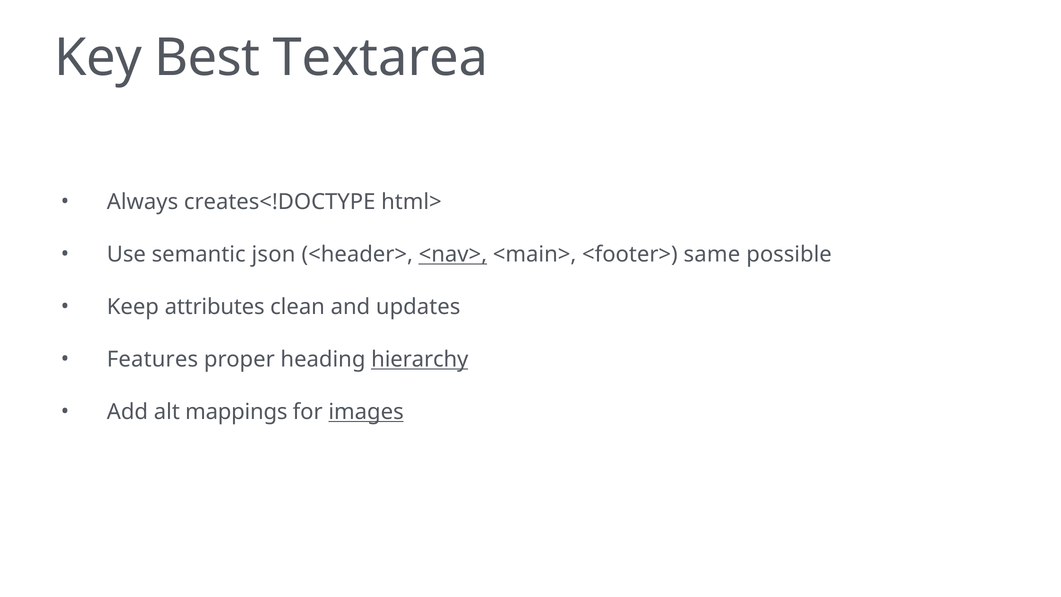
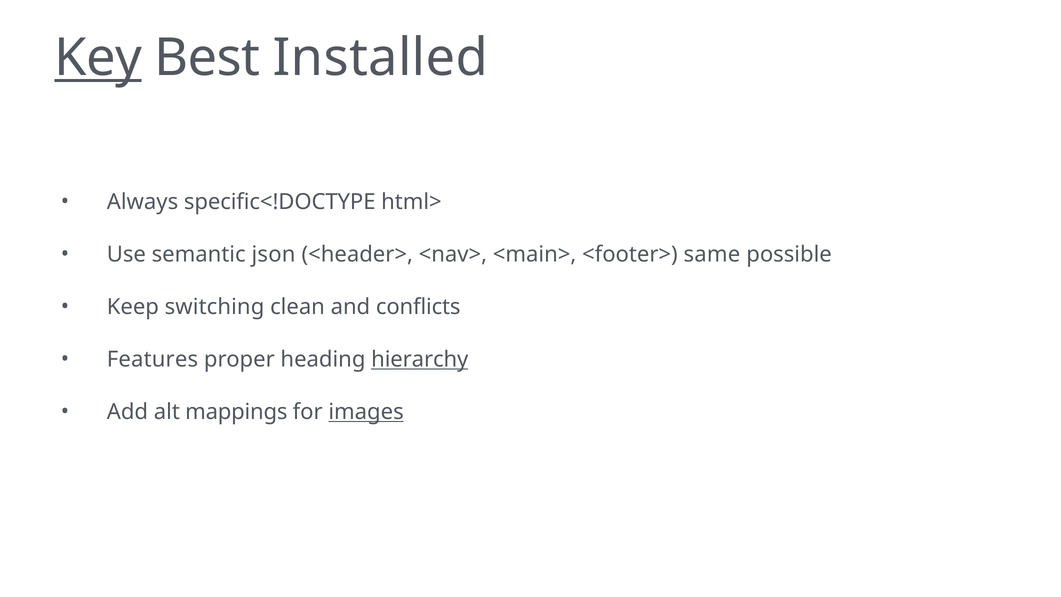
Key underline: none -> present
Textarea: Textarea -> Installed
creates<!DOCTYPE: creates<!DOCTYPE -> specific<!DOCTYPE
<nav> underline: present -> none
attributes: attributes -> switching
updates: updates -> conflicts
